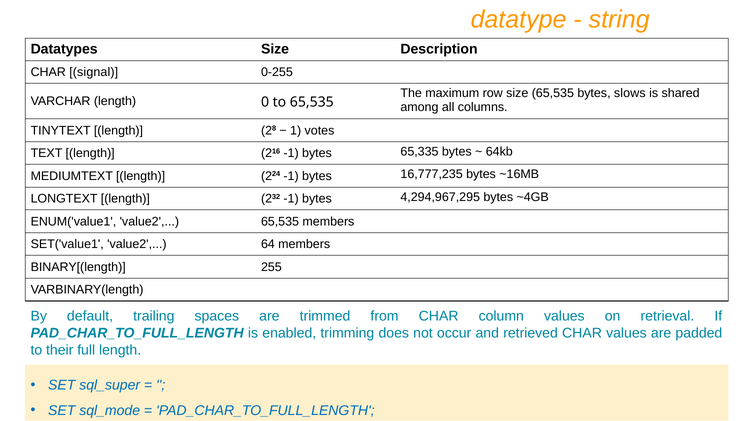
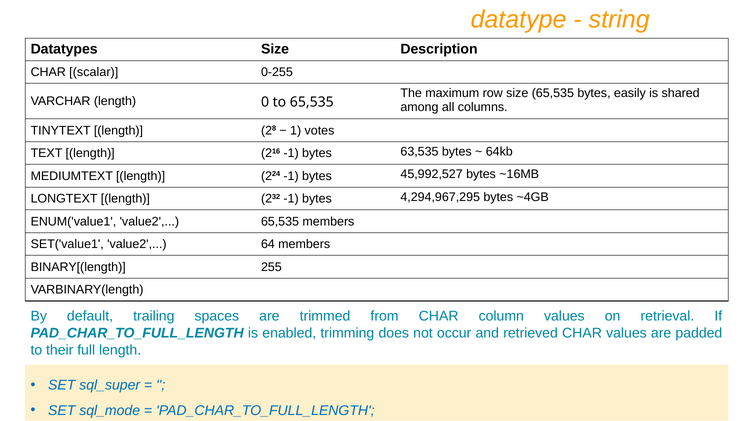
signal: signal -> scalar
slows: slows -> easily
65,335: 65,335 -> 63,535
16,777,235: 16,777,235 -> 45,992,527
